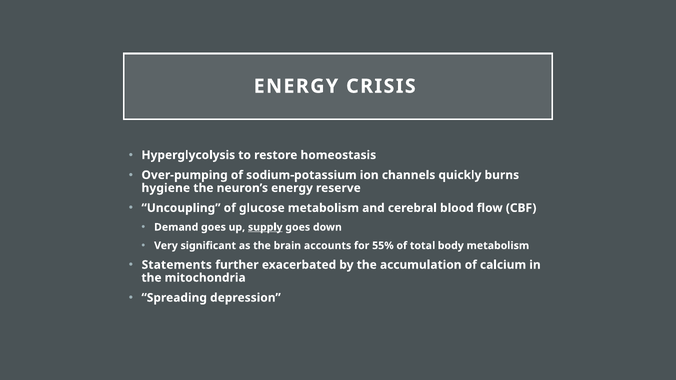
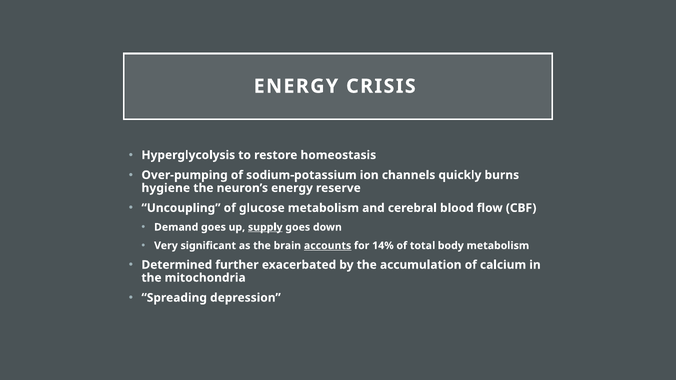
accounts underline: none -> present
55%: 55% -> 14%
Statements: Statements -> Determined
